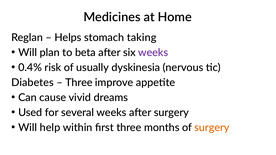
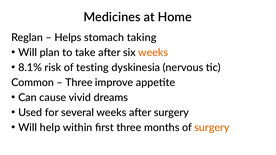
beta: beta -> take
weeks at (153, 53) colour: purple -> orange
0.4%: 0.4% -> 8.1%
usually: usually -> testing
Diabetes: Diabetes -> Common
